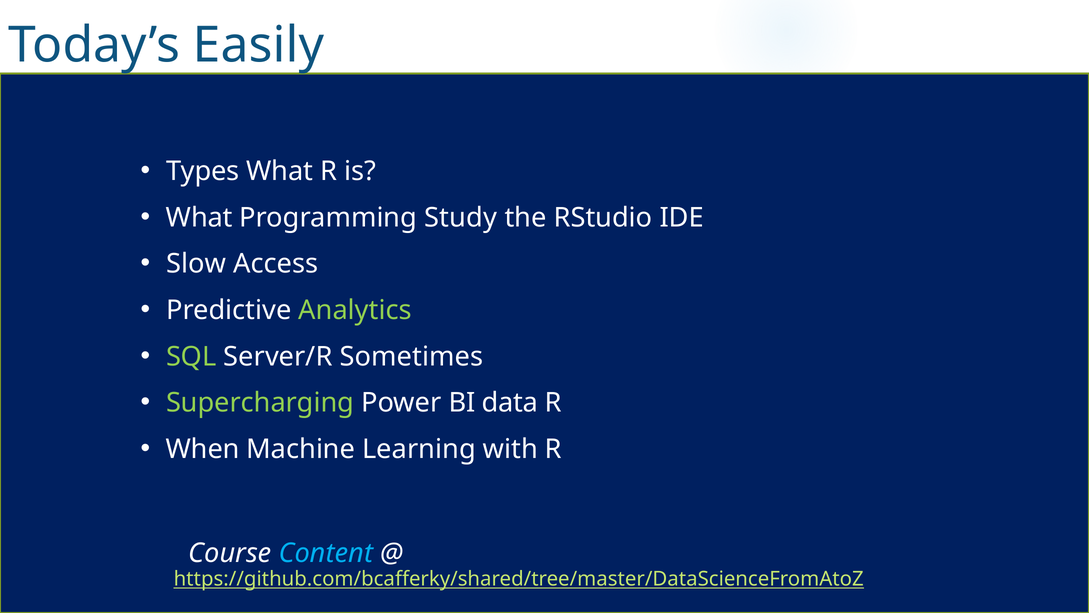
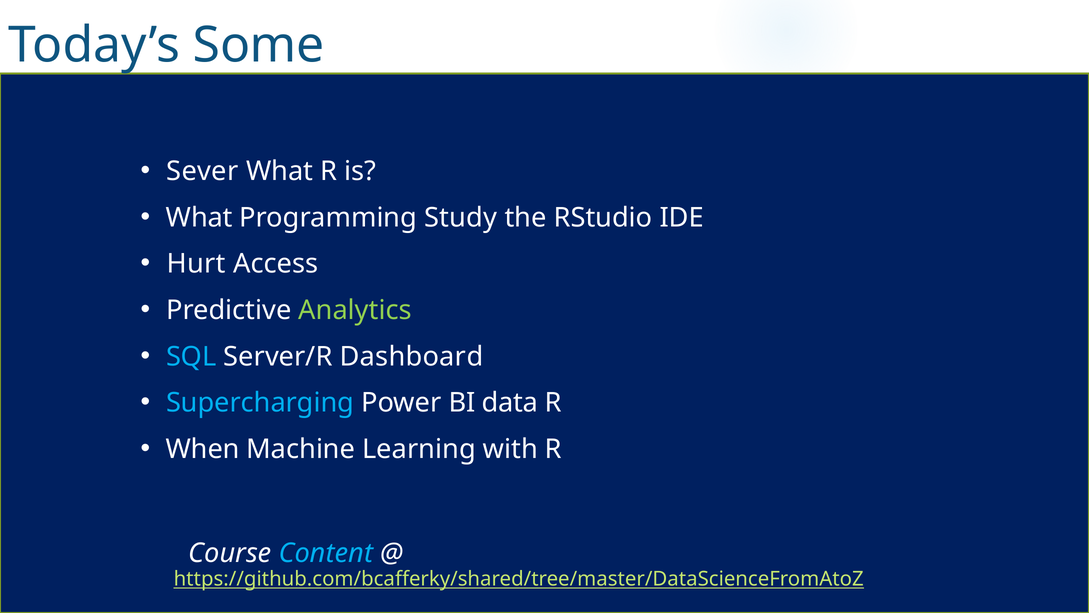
Easily: Easily -> Some
Types: Types -> Sever
Slow: Slow -> Hurt
SQL colour: light green -> light blue
Sometimes: Sometimes -> Dashboard
Supercharging colour: light green -> light blue
